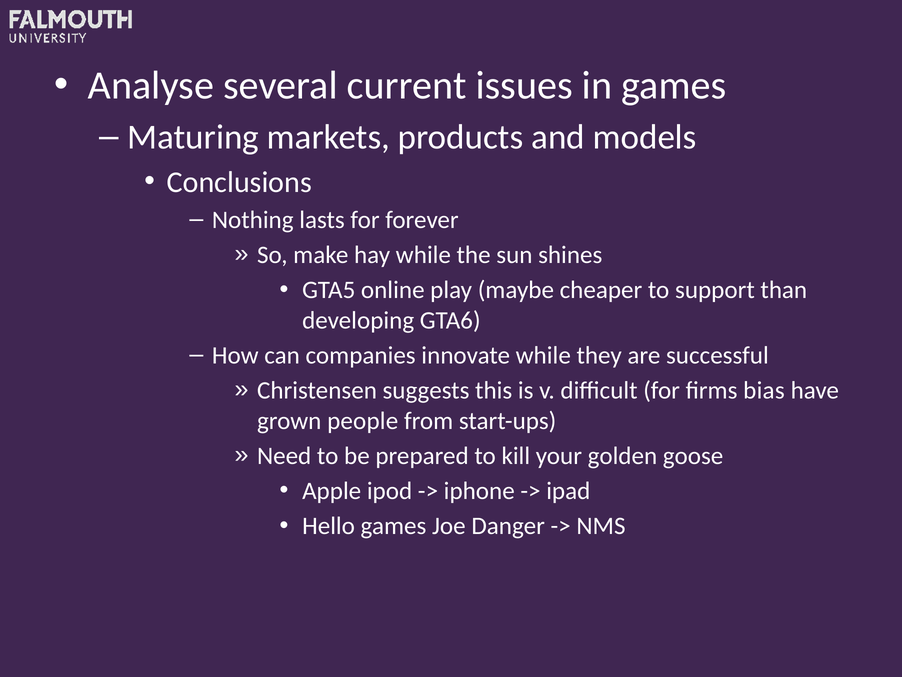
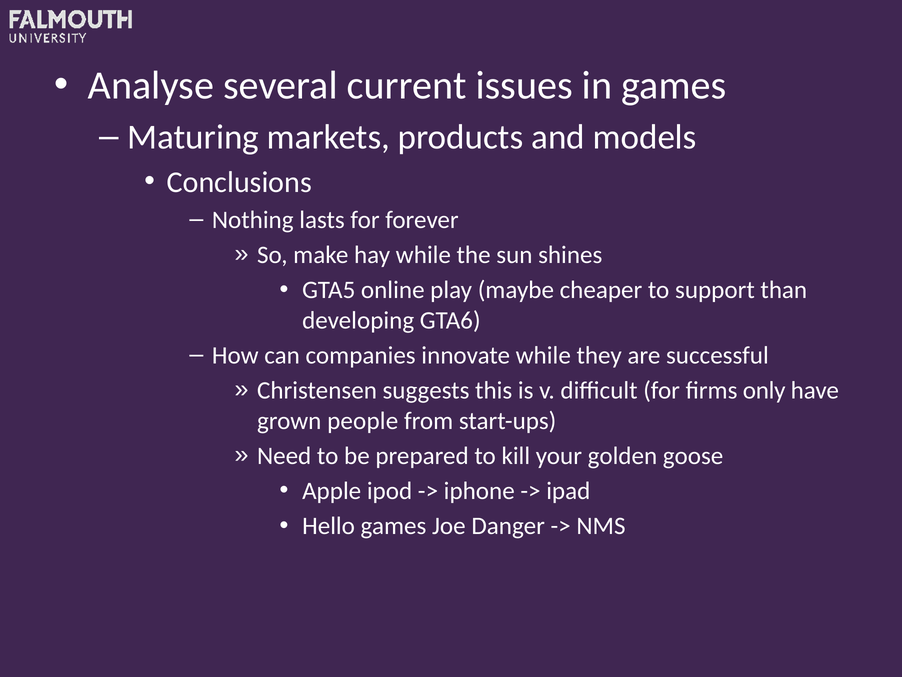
bias: bias -> only
